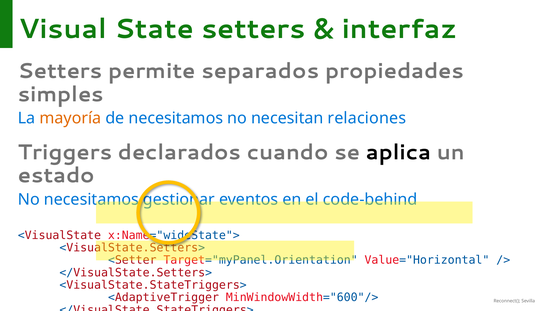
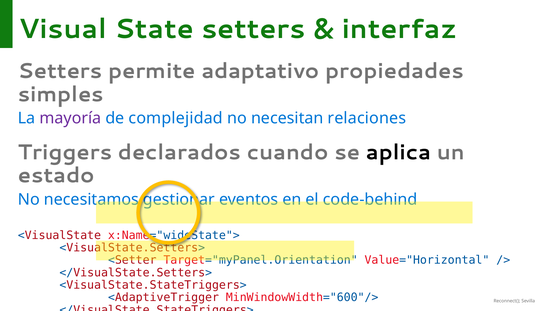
separados: separados -> adaptativo
mayoría colour: orange -> purple
de necesitamos: necesitamos -> complejidad
